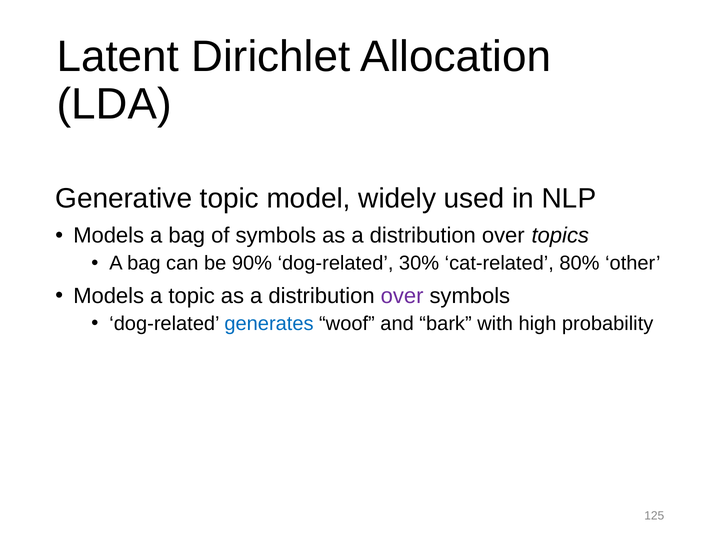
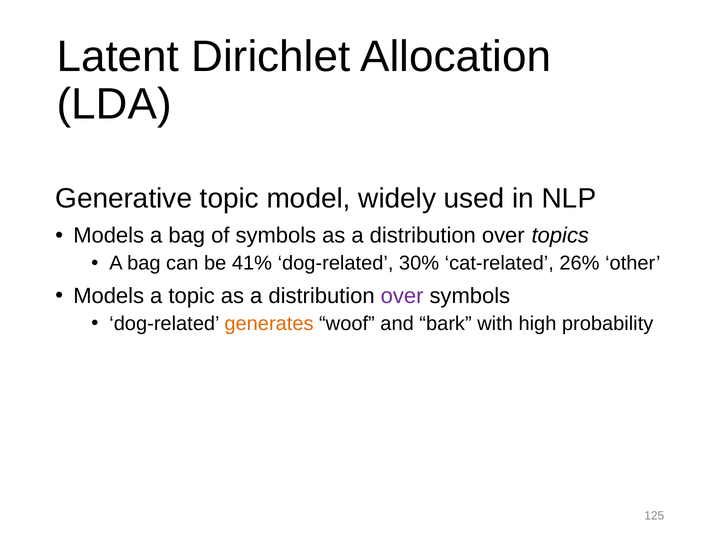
90%: 90% -> 41%
80%: 80% -> 26%
generates colour: blue -> orange
